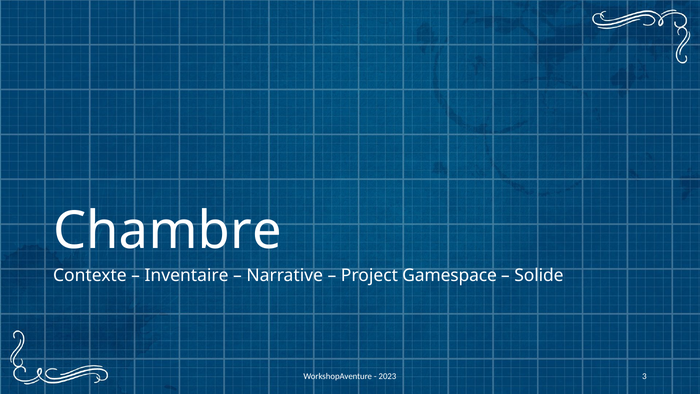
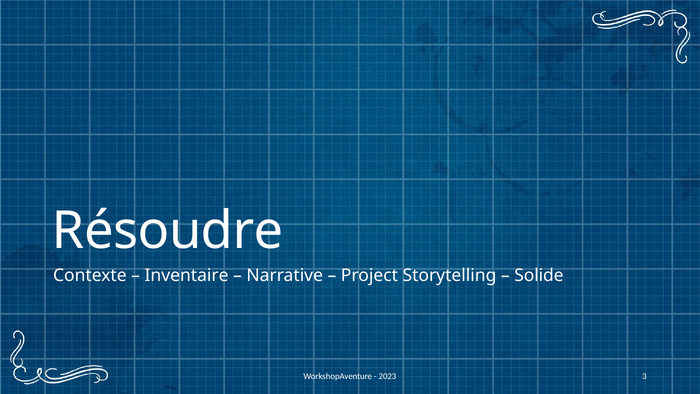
Chambre: Chambre -> Résoudre
Gamespace: Gamespace -> Storytelling
